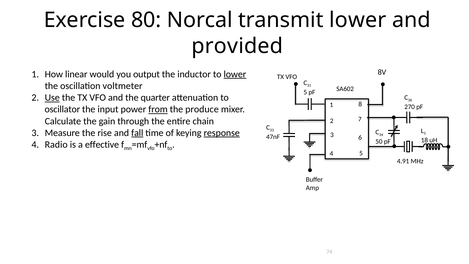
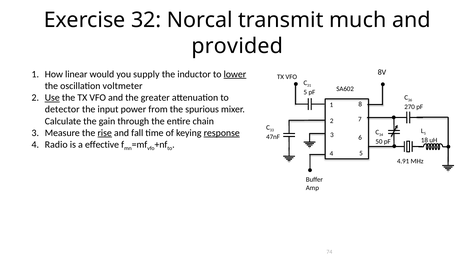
80: 80 -> 32
transmit lower: lower -> much
output: output -> supply
quarter: quarter -> greater
oscillator: oscillator -> detector
from underline: present -> none
produce: produce -> spurious
rise underline: none -> present
fall underline: present -> none
